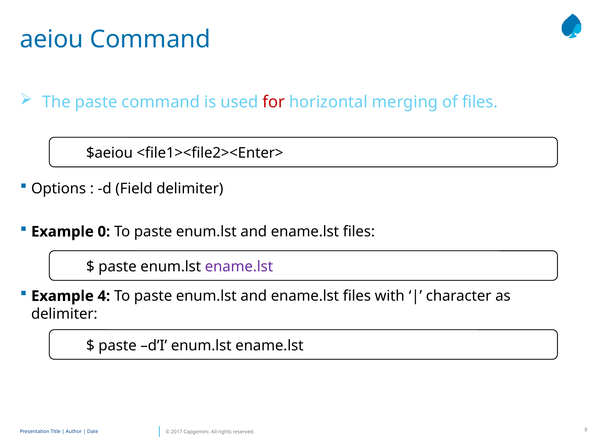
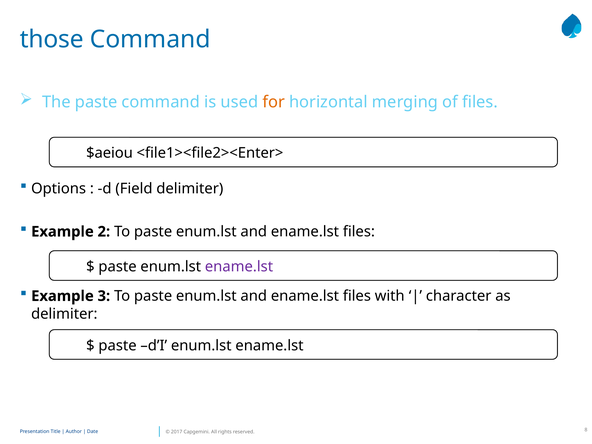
aeiou: aeiou -> those
for colour: red -> orange
0: 0 -> 2
4: 4 -> 3
